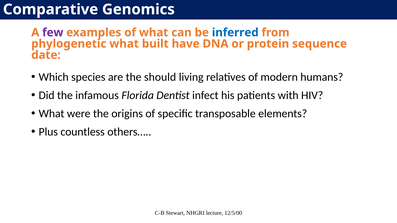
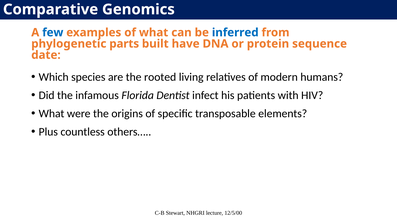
few colour: purple -> blue
phylogenetic what: what -> parts
should: should -> rooted
